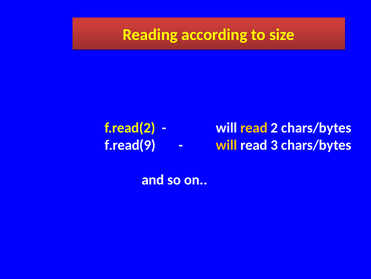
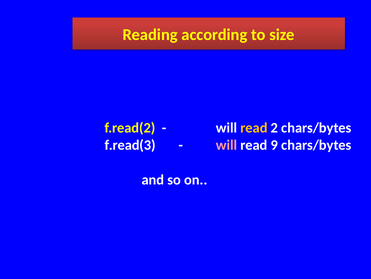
f.read(9: f.read(9 -> f.read(3
will at (226, 145) colour: yellow -> pink
3: 3 -> 9
